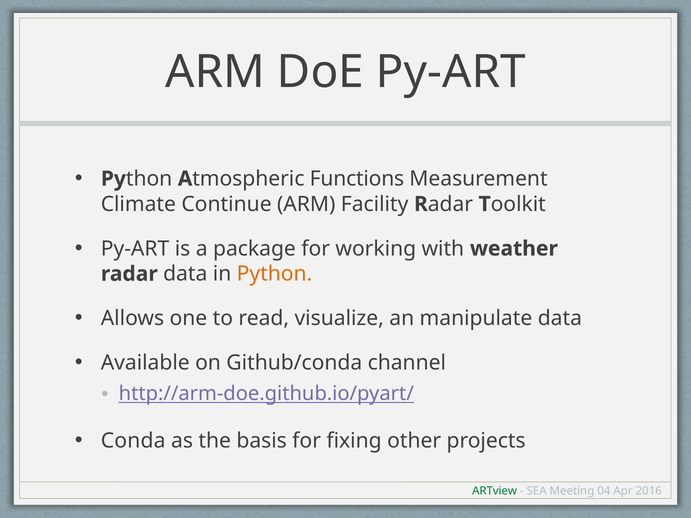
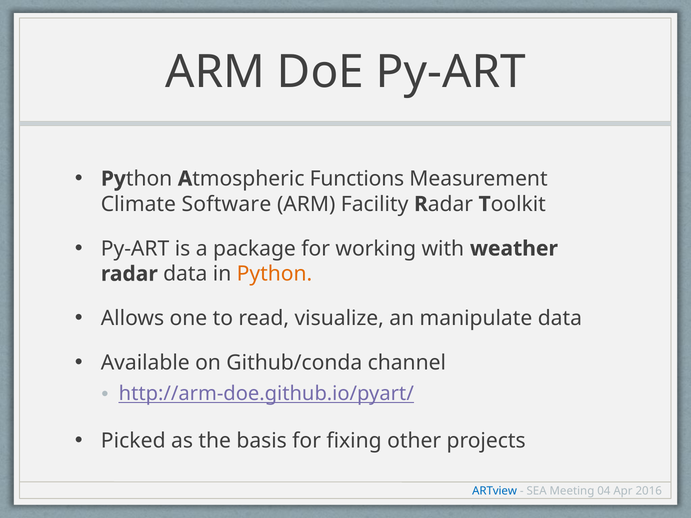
Continue: Continue -> Software
Conda: Conda -> Picked
ARTview colour: green -> blue
